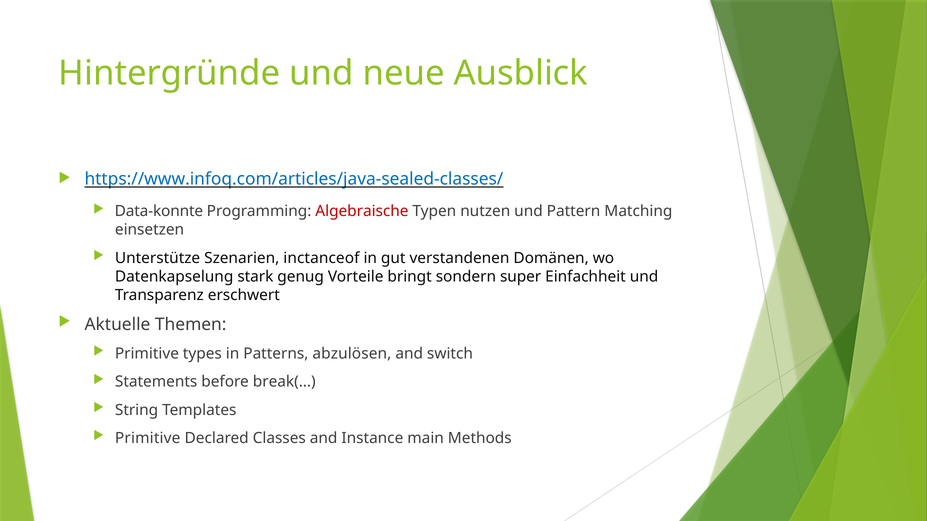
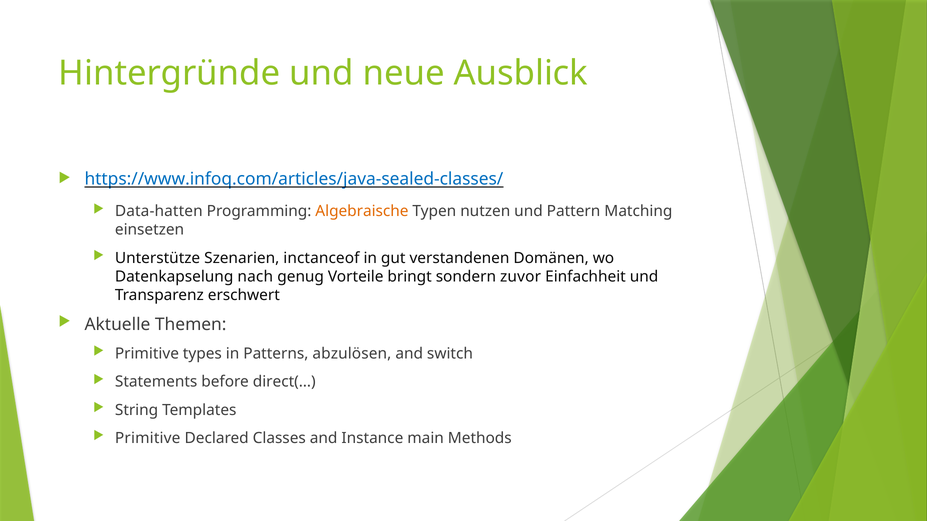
Data-konnte: Data-konnte -> Data-hatten
Algebraische colour: red -> orange
stark: stark -> nach
super: super -> zuvor
break(…: break(… -> direct(…
